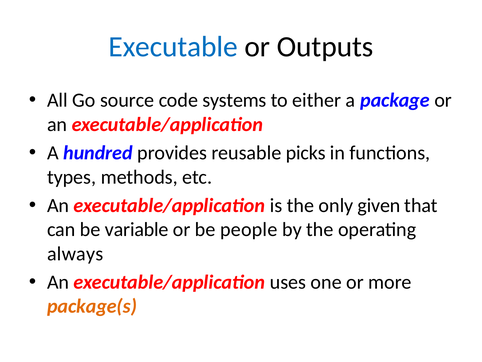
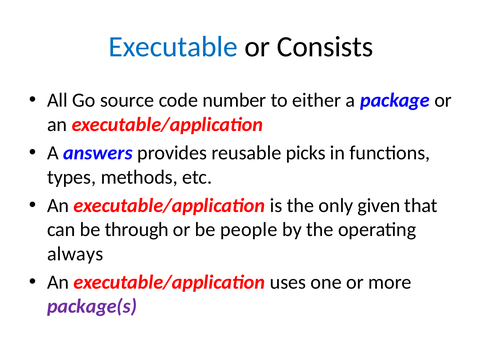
Outputs: Outputs -> Consists
systems: systems -> number
hundred: hundred -> answers
variable: variable -> through
package(s colour: orange -> purple
